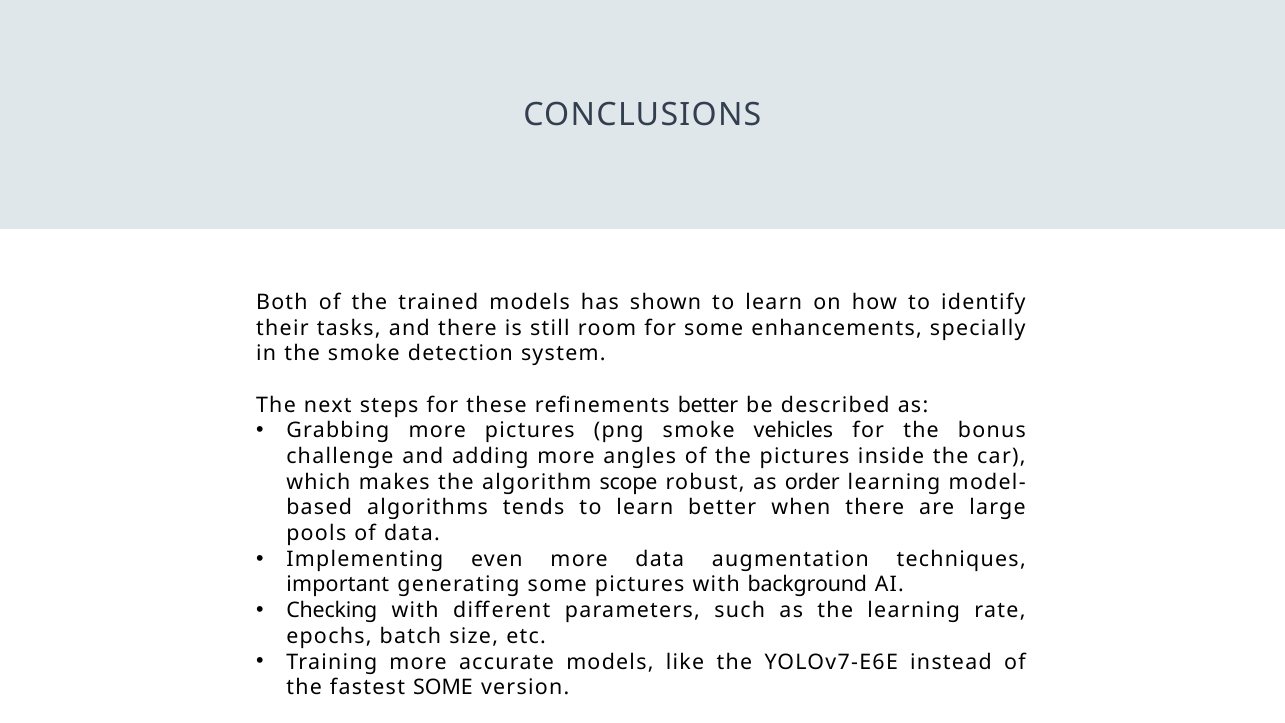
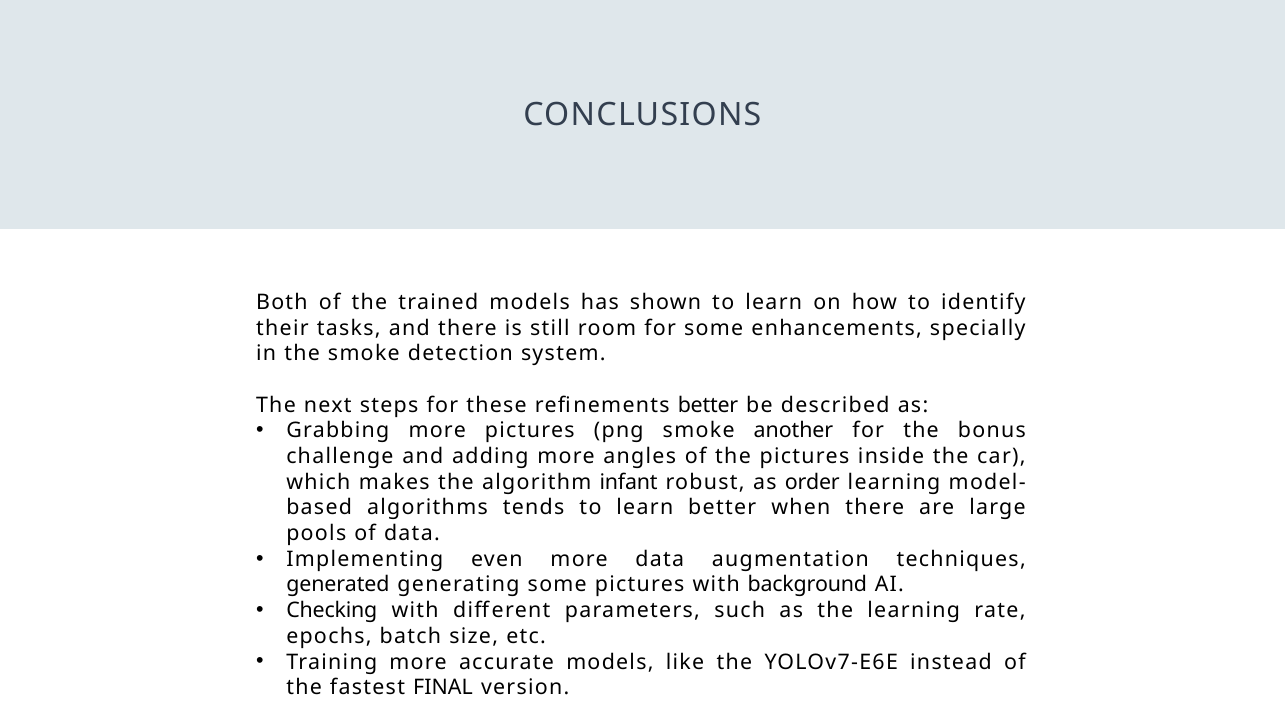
vehicles: vehicles -> another
scope: scope -> infant
important: important -> generated
fastest SOME: SOME -> FINAL
